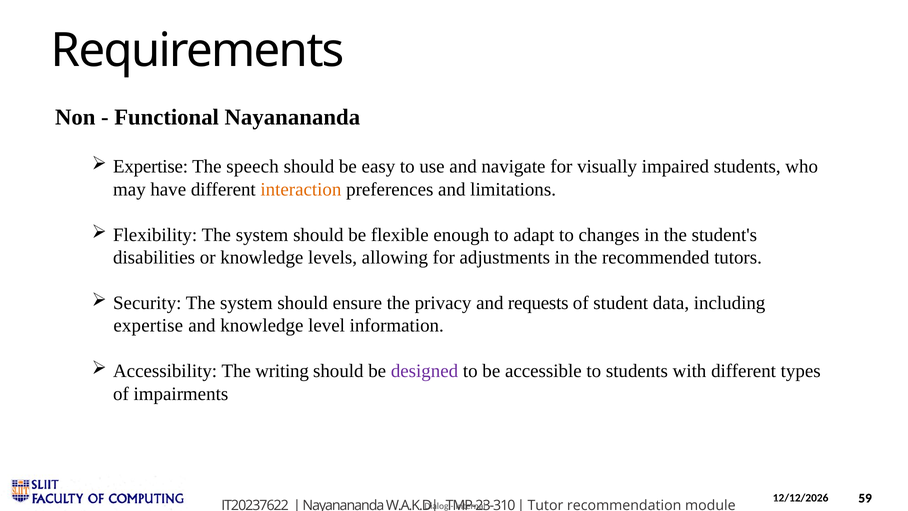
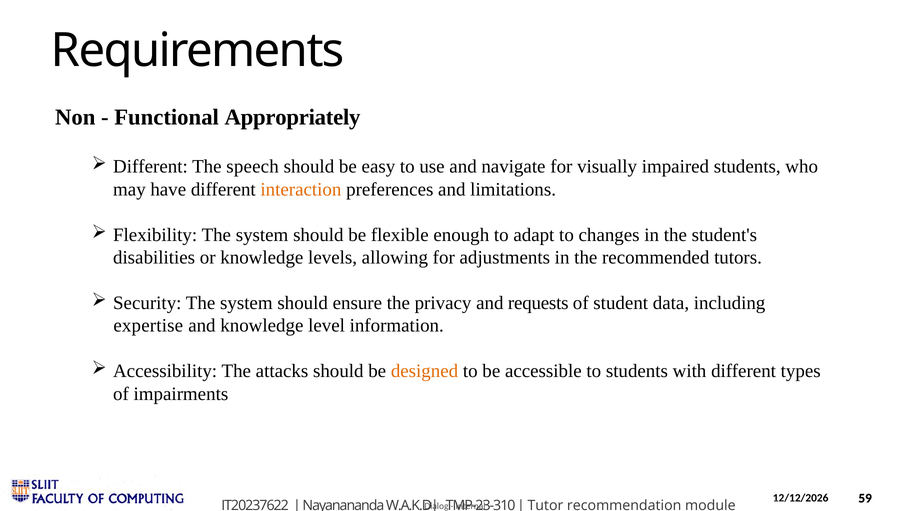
Functional Nayanananda: Nayanananda -> Appropriately
Expertise at (151, 167): Expertise -> Different
writing: writing -> attacks
designed colour: purple -> orange
